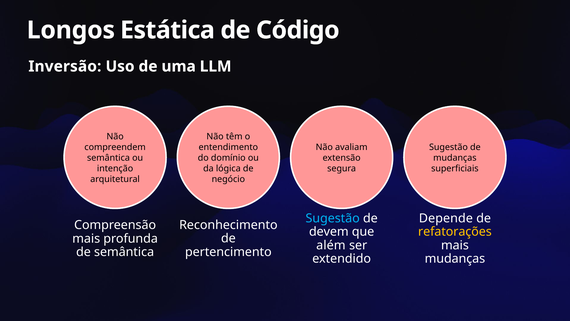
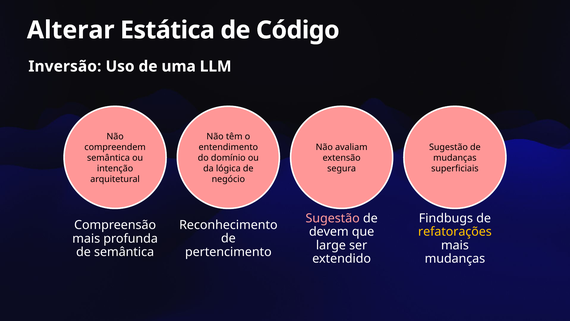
Longos: Longos -> Alterar
Sugestão at (333, 218) colour: light blue -> pink
Depende: Depende -> Findbugs
além: além -> large
